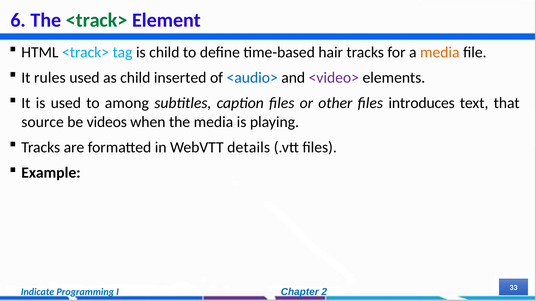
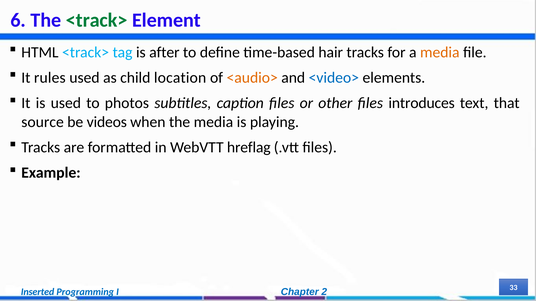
is child: child -> after
inserted: inserted -> location
<audio> colour: blue -> orange
<video> colour: purple -> blue
among: among -> photos
details: details -> hreflag
Indicate: Indicate -> Inserted
